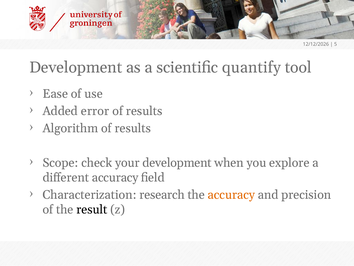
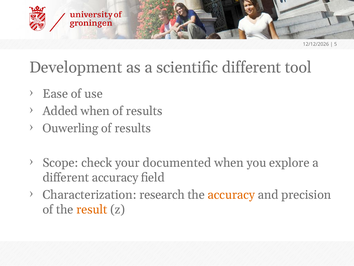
scientific quantify: quantify -> different
Added error: error -> when
Algorithm: Algorithm -> Ouwerling
your development: development -> documented
result colour: black -> orange
